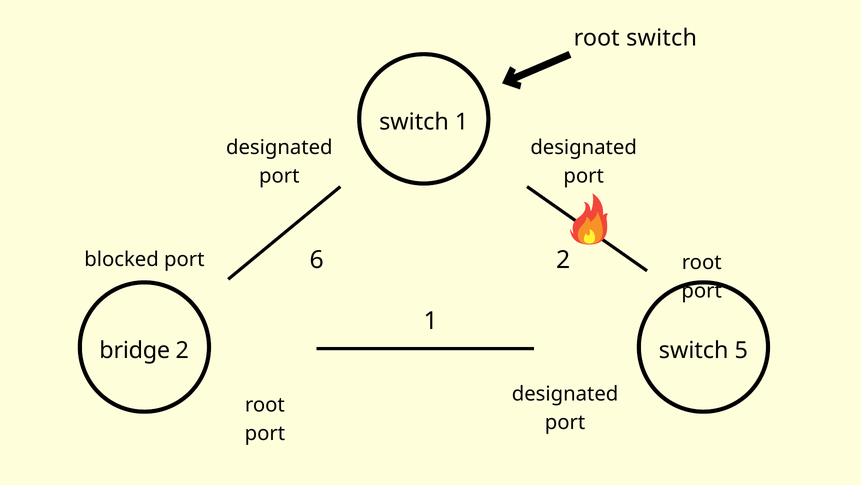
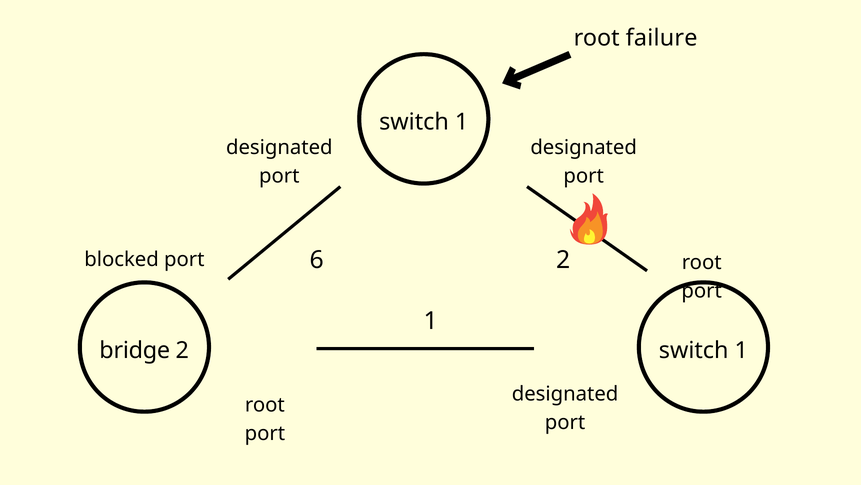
root switch: switch -> failure
2 switch 5: 5 -> 1
